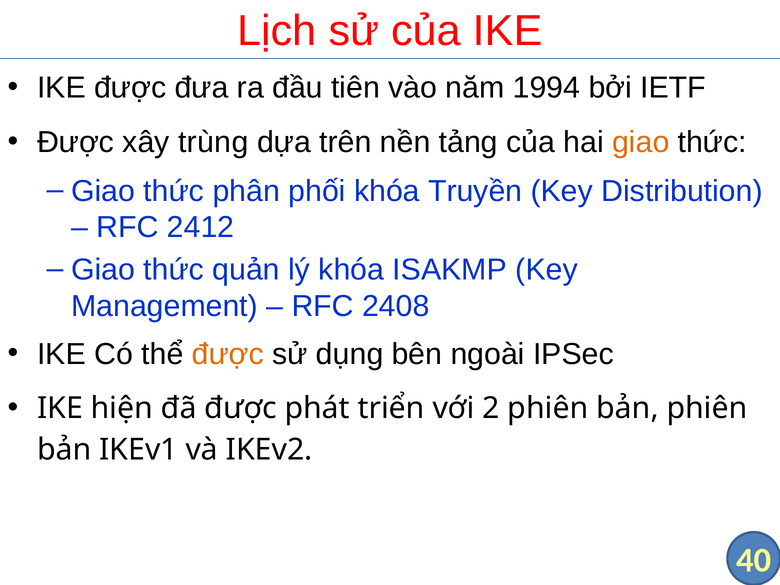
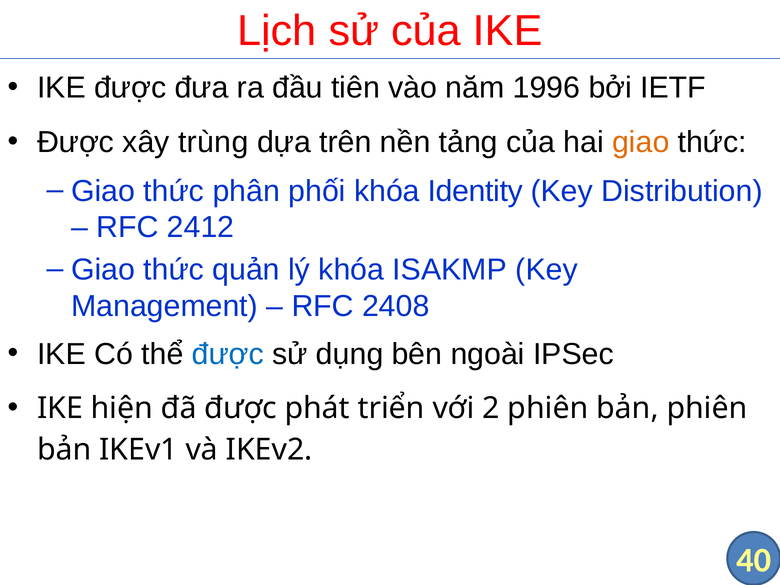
1994: 1994 -> 1996
Truyền: Truyền -> Identity
được at (228, 354) colour: orange -> blue
